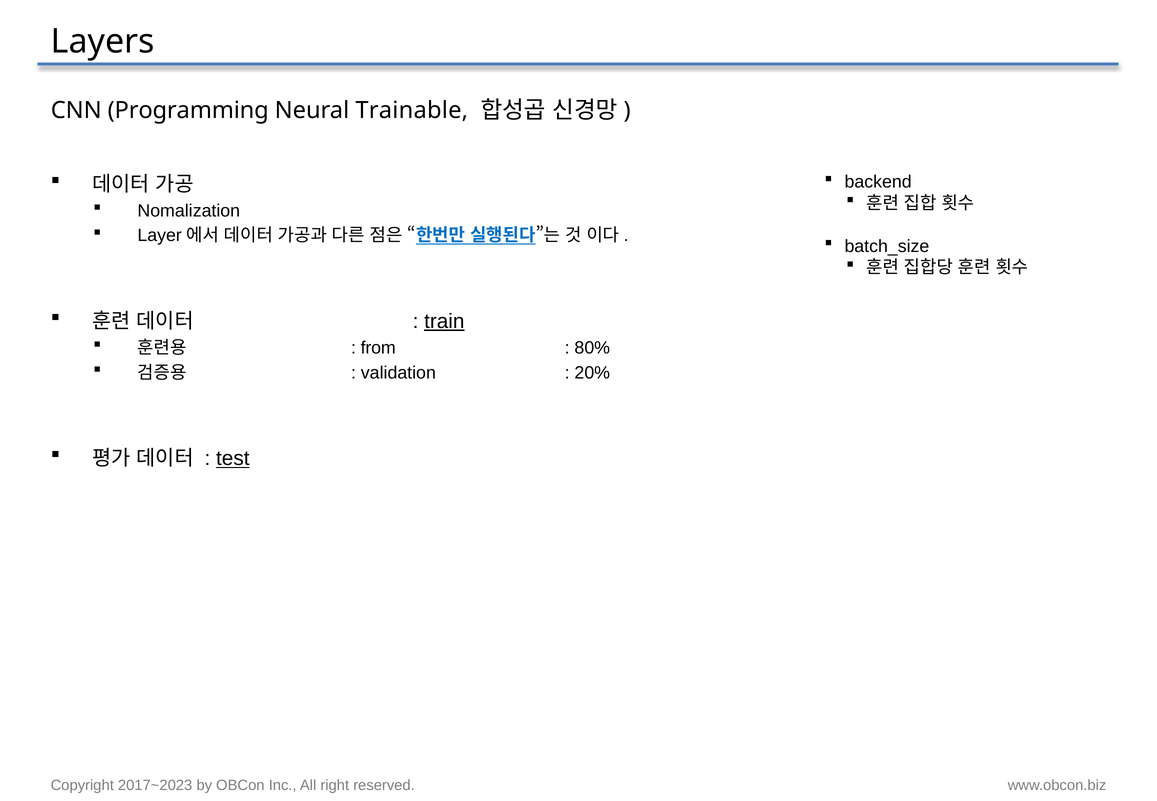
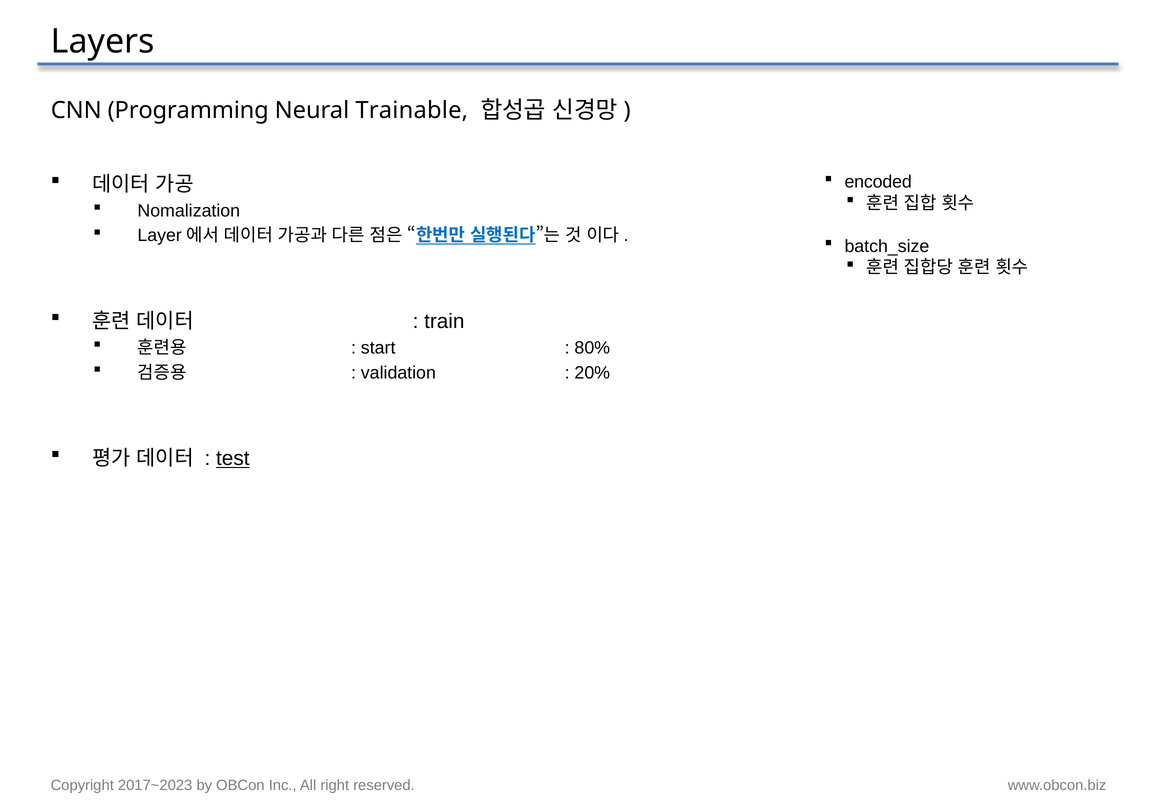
backend: backend -> encoded
train underline: present -> none
from: from -> start
